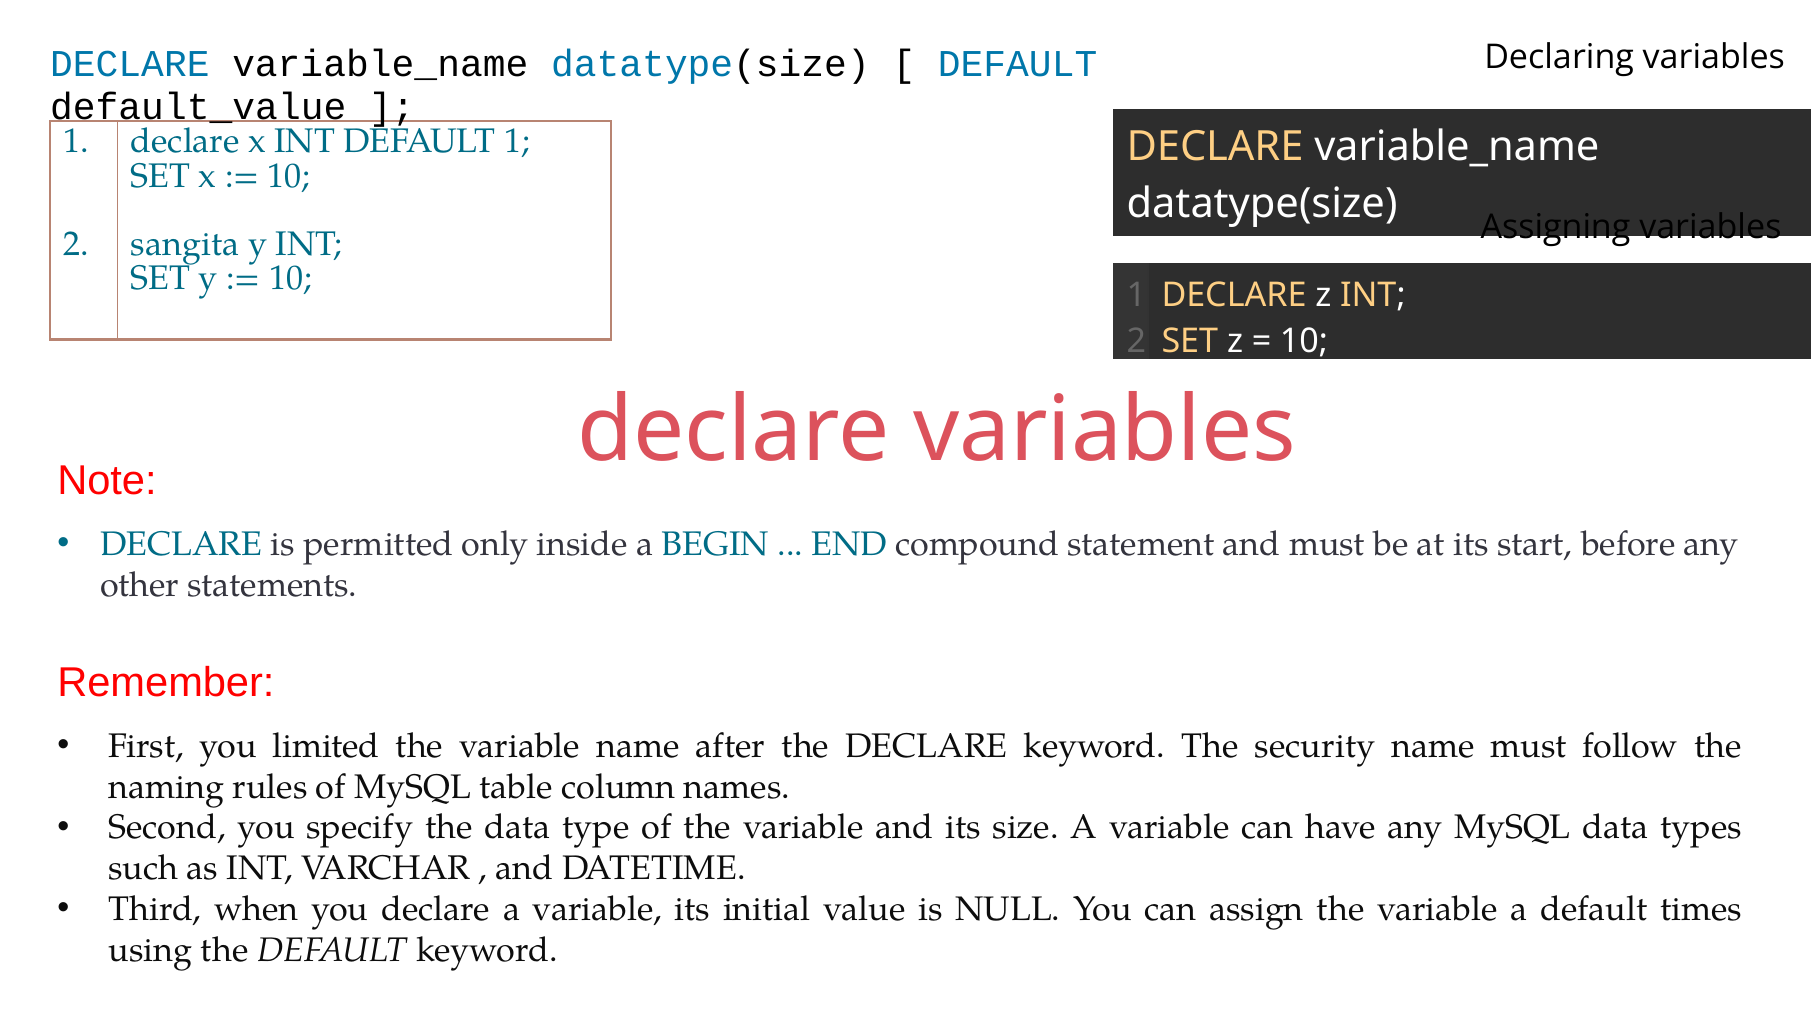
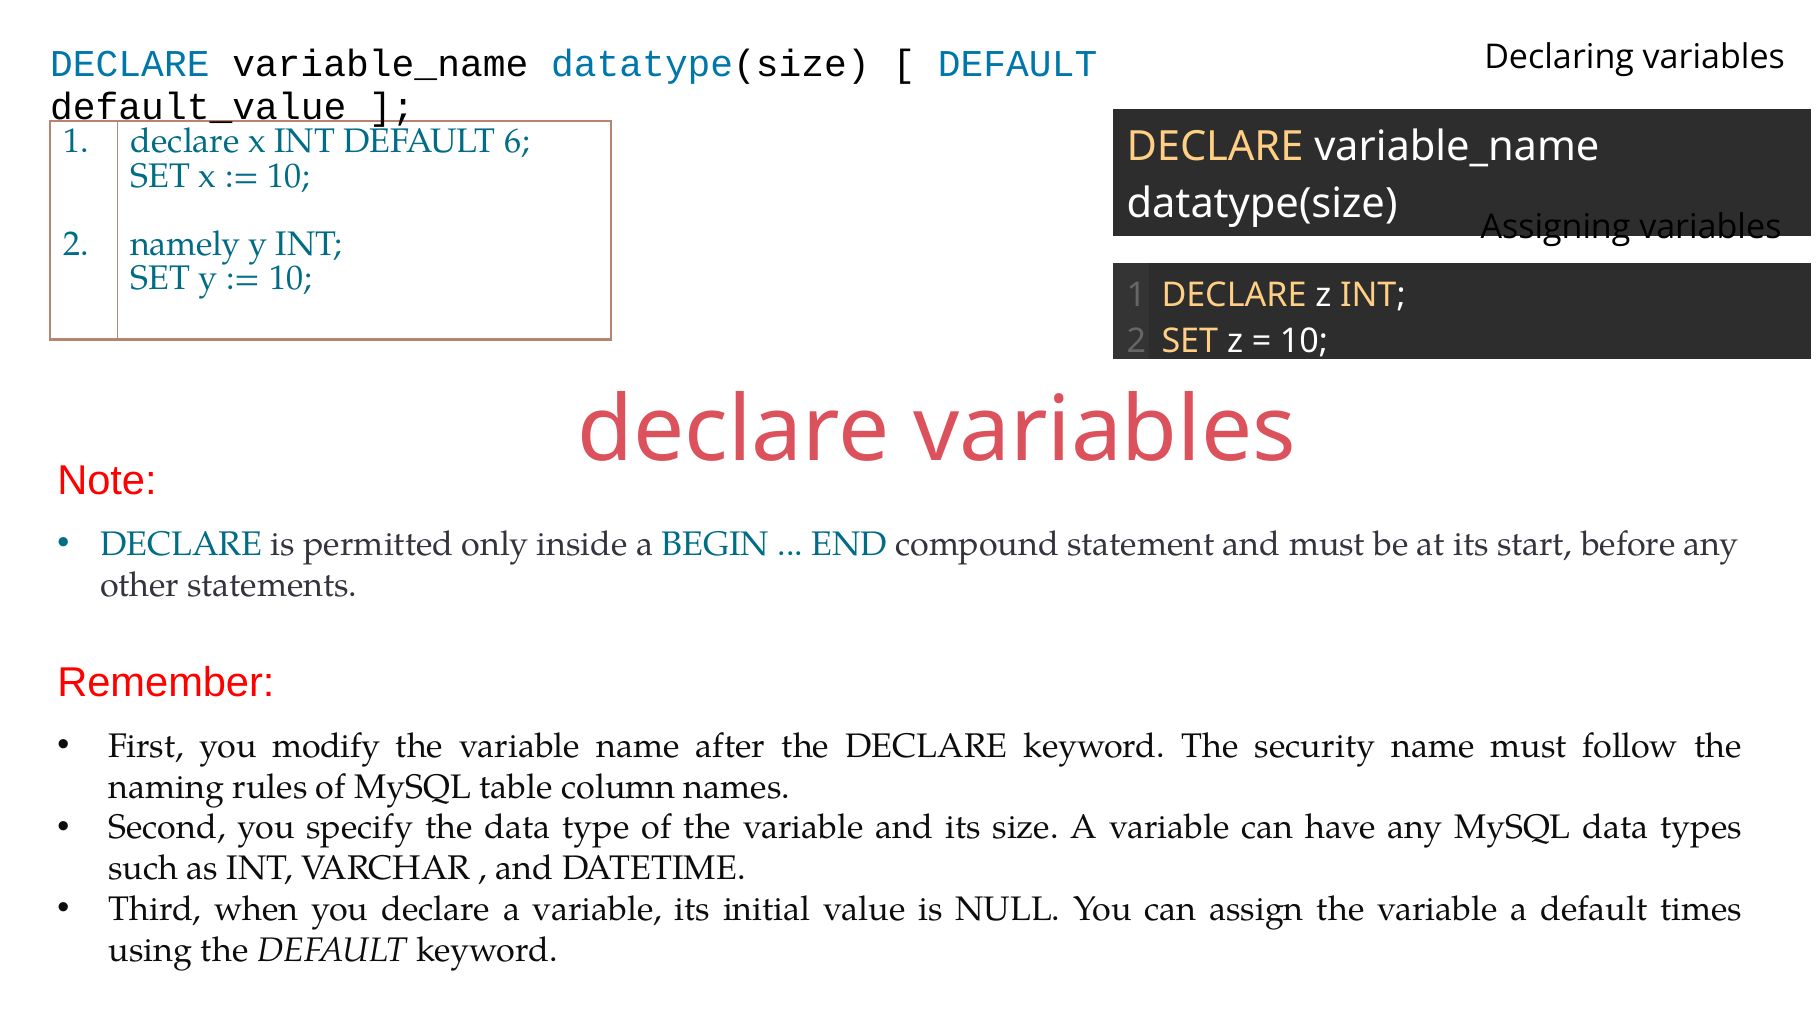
DEFAULT 1: 1 -> 6
sangita: sangita -> namely
limited: limited -> modify
